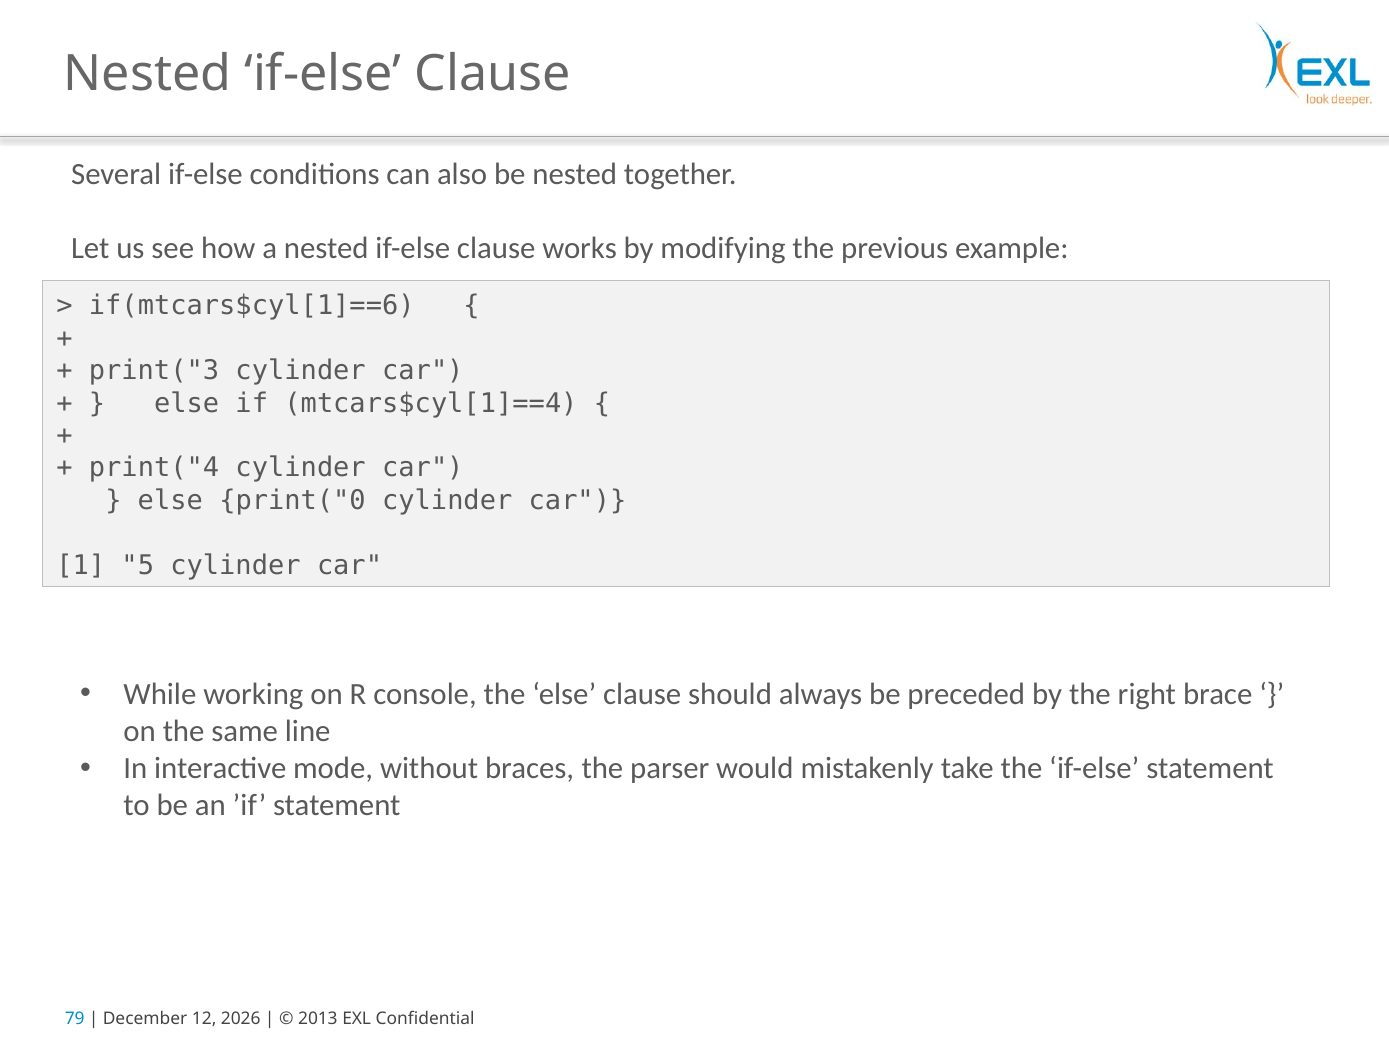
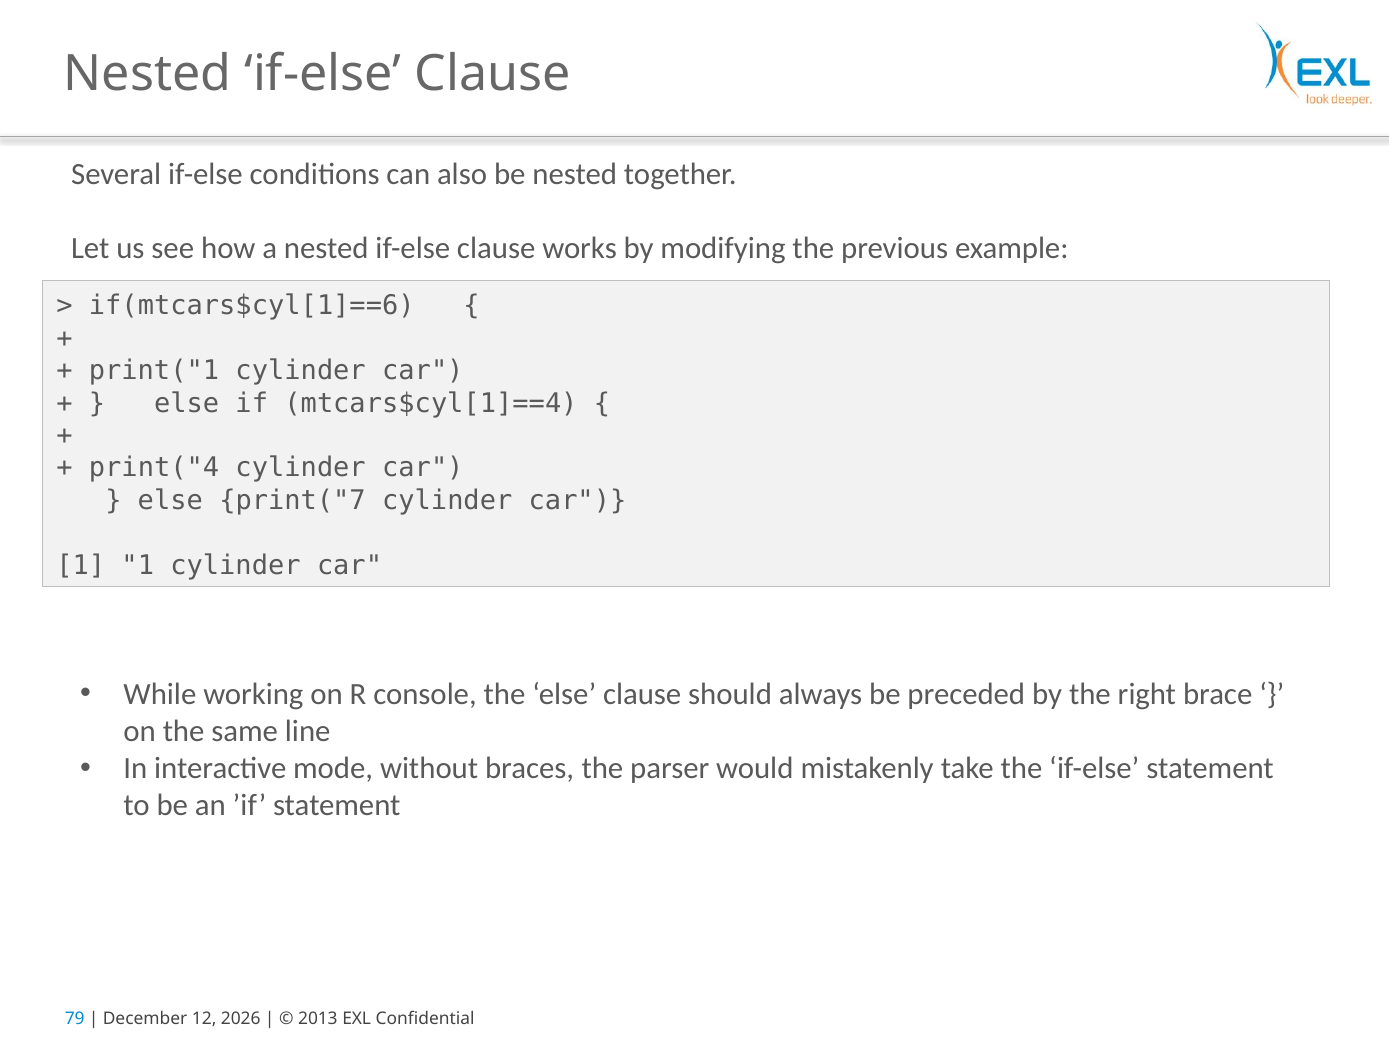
print("3: print("3 -> print("1
print("0: print("0 -> print("7
1 5: 5 -> 1
